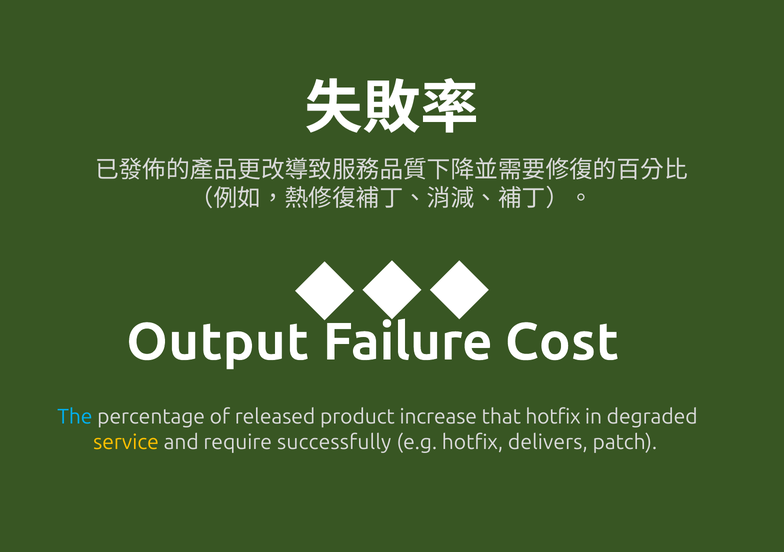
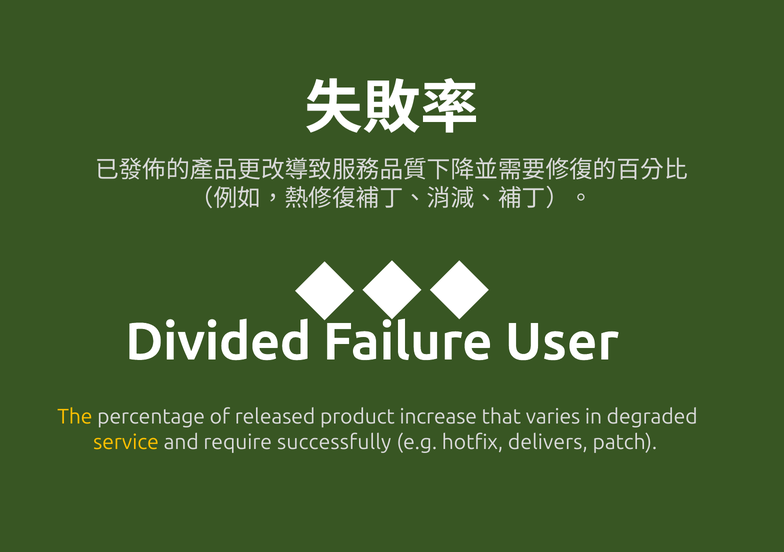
Output: Output -> Divided
Cost: Cost -> User
The colour: light blue -> yellow
that hotfix: hotfix -> varies
